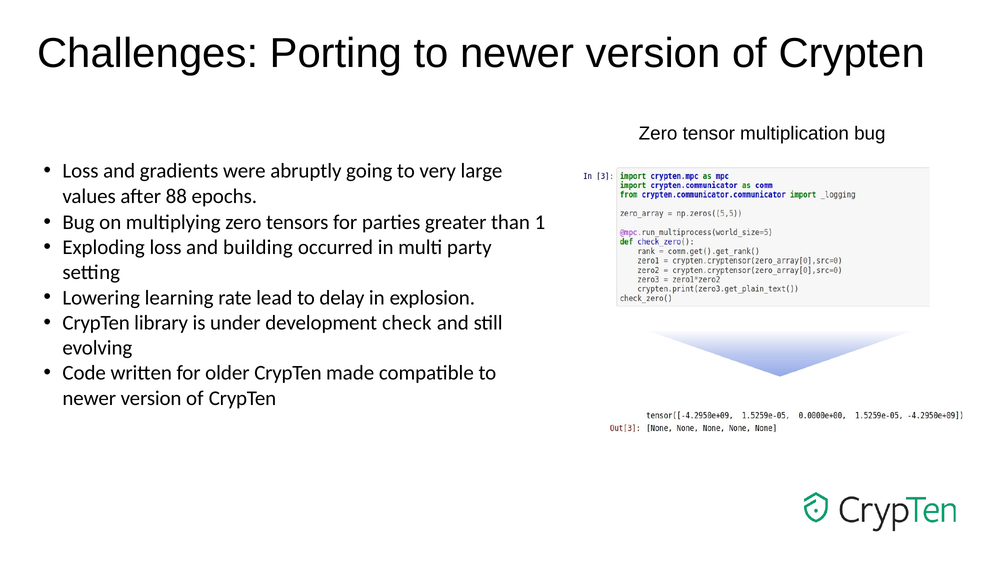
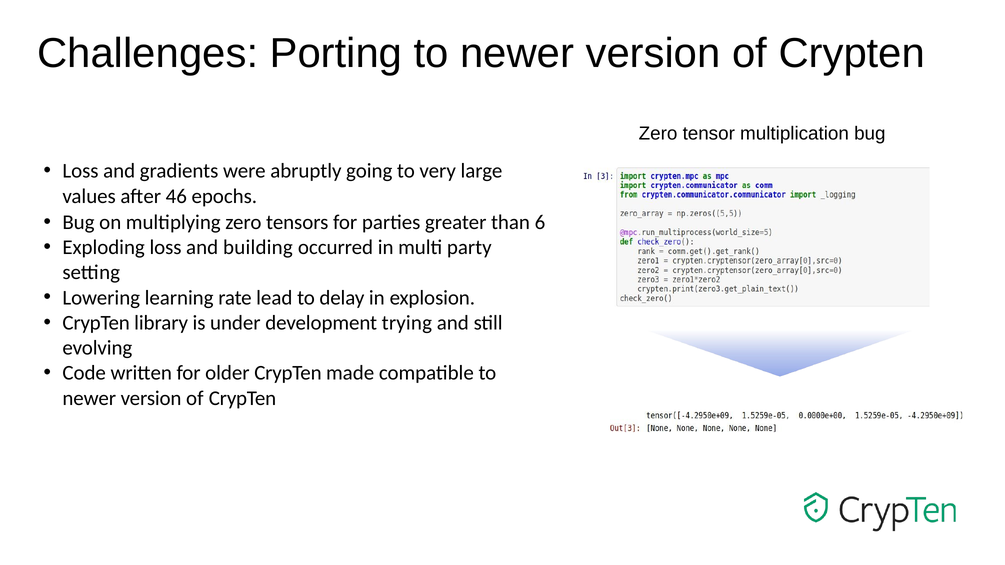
88: 88 -> 46
1: 1 -> 6
check: check -> trying
